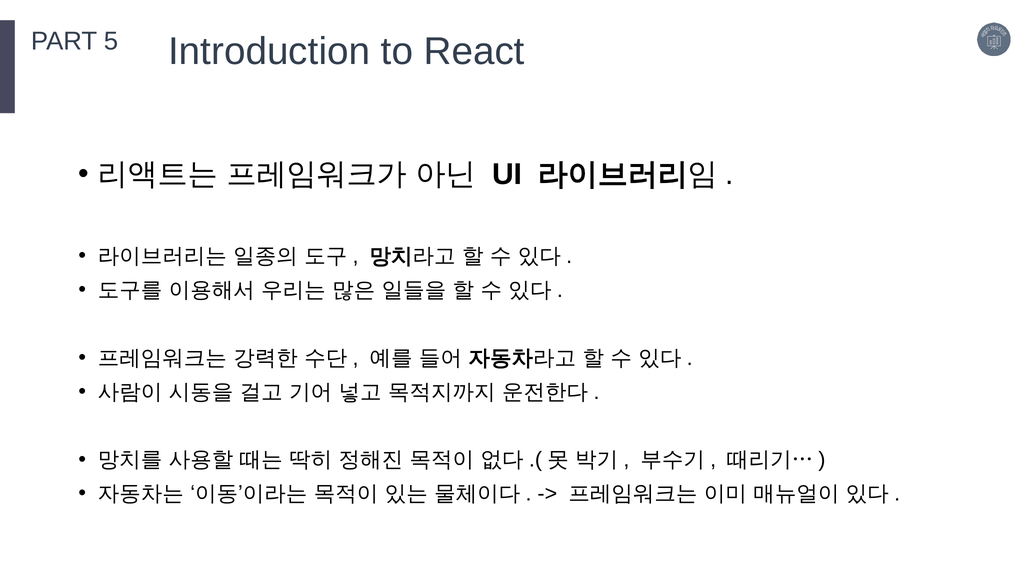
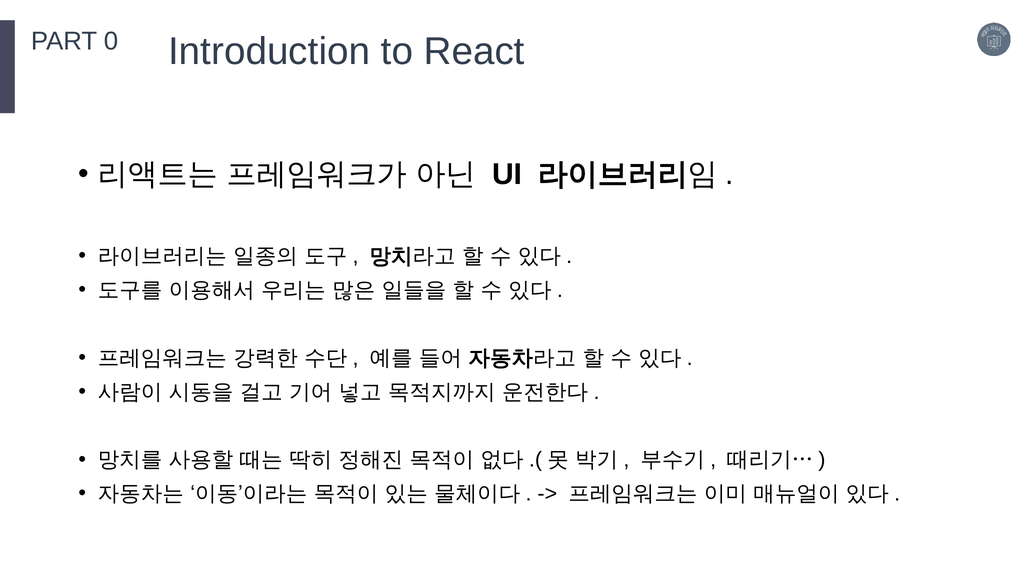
5: 5 -> 0
